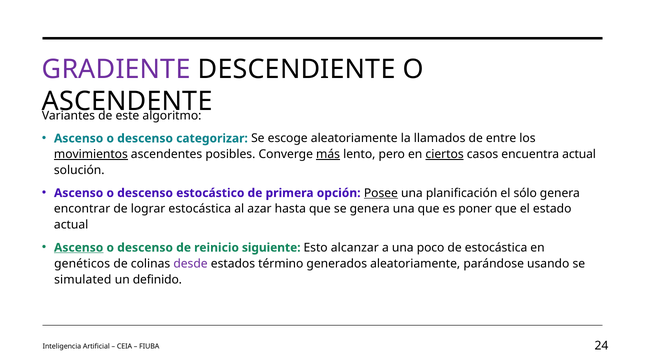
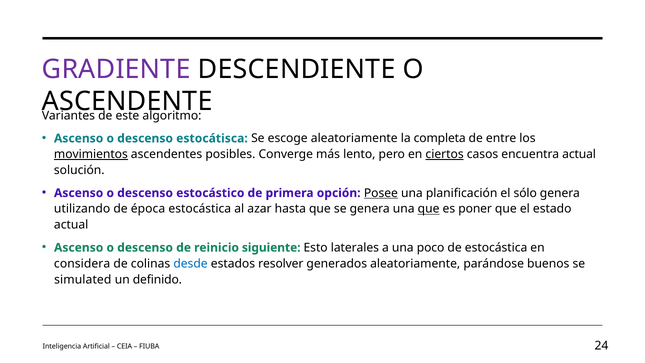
categorizar: categorizar -> estocátisca
llamados: llamados -> completa
más underline: present -> none
encontrar: encontrar -> utilizando
lograr: lograr -> época
que at (429, 209) underline: none -> present
Ascenso at (79, 248) underline: present -> none
alcanzar: alcanzar -> laterales
genéticos: genéticos -> considera
desde colour: purple -> blue
término: término -> resolver
usando: usando -> buenos
